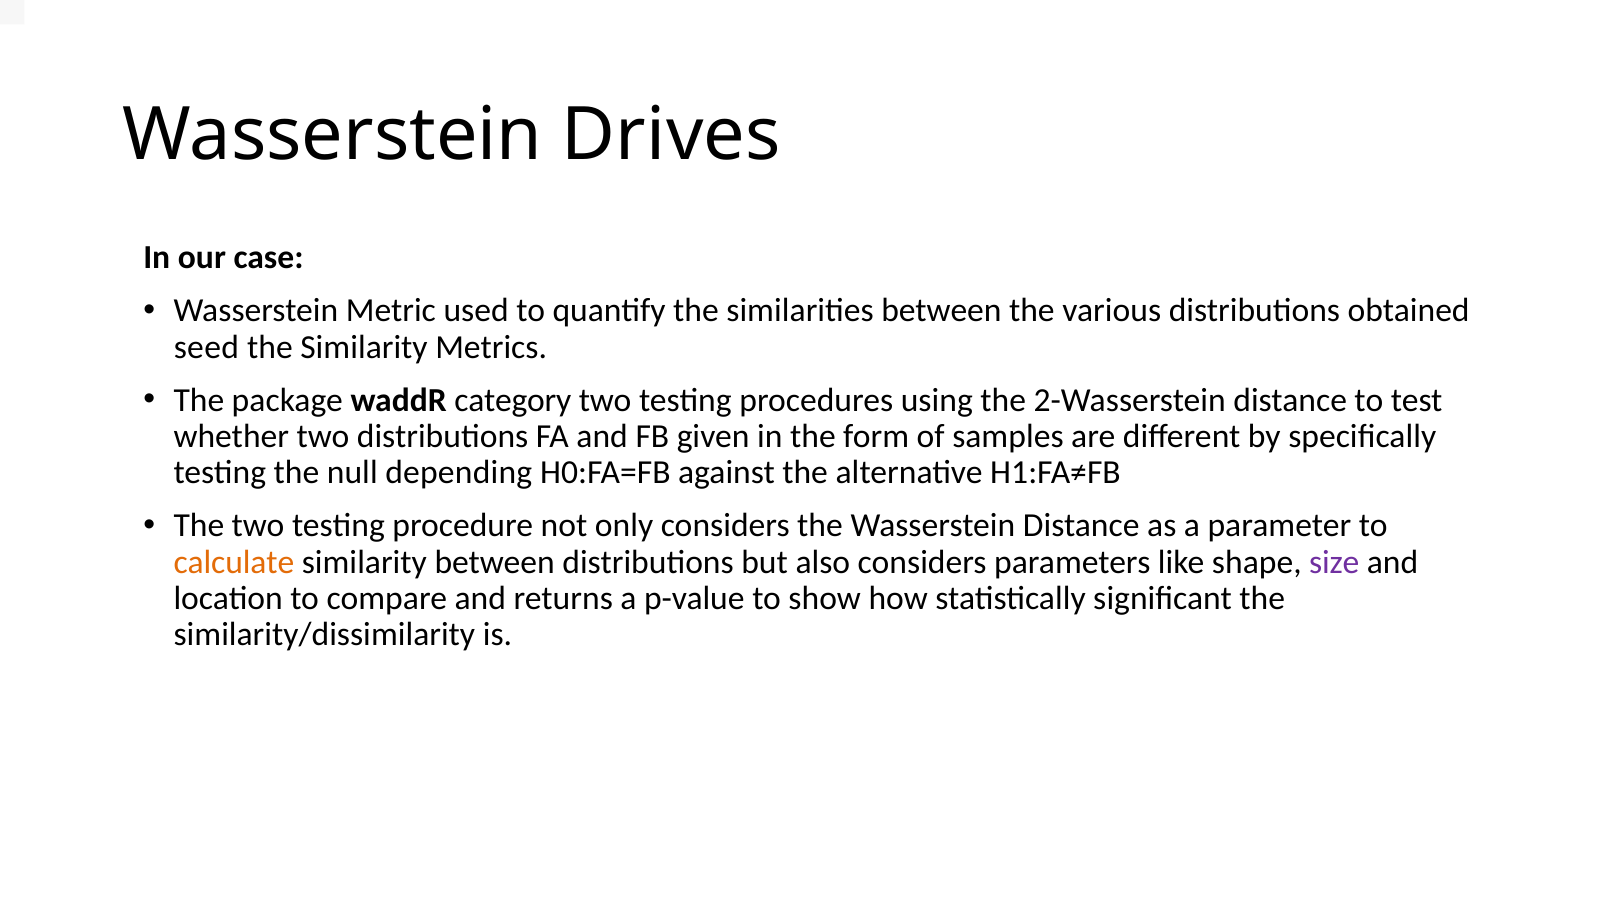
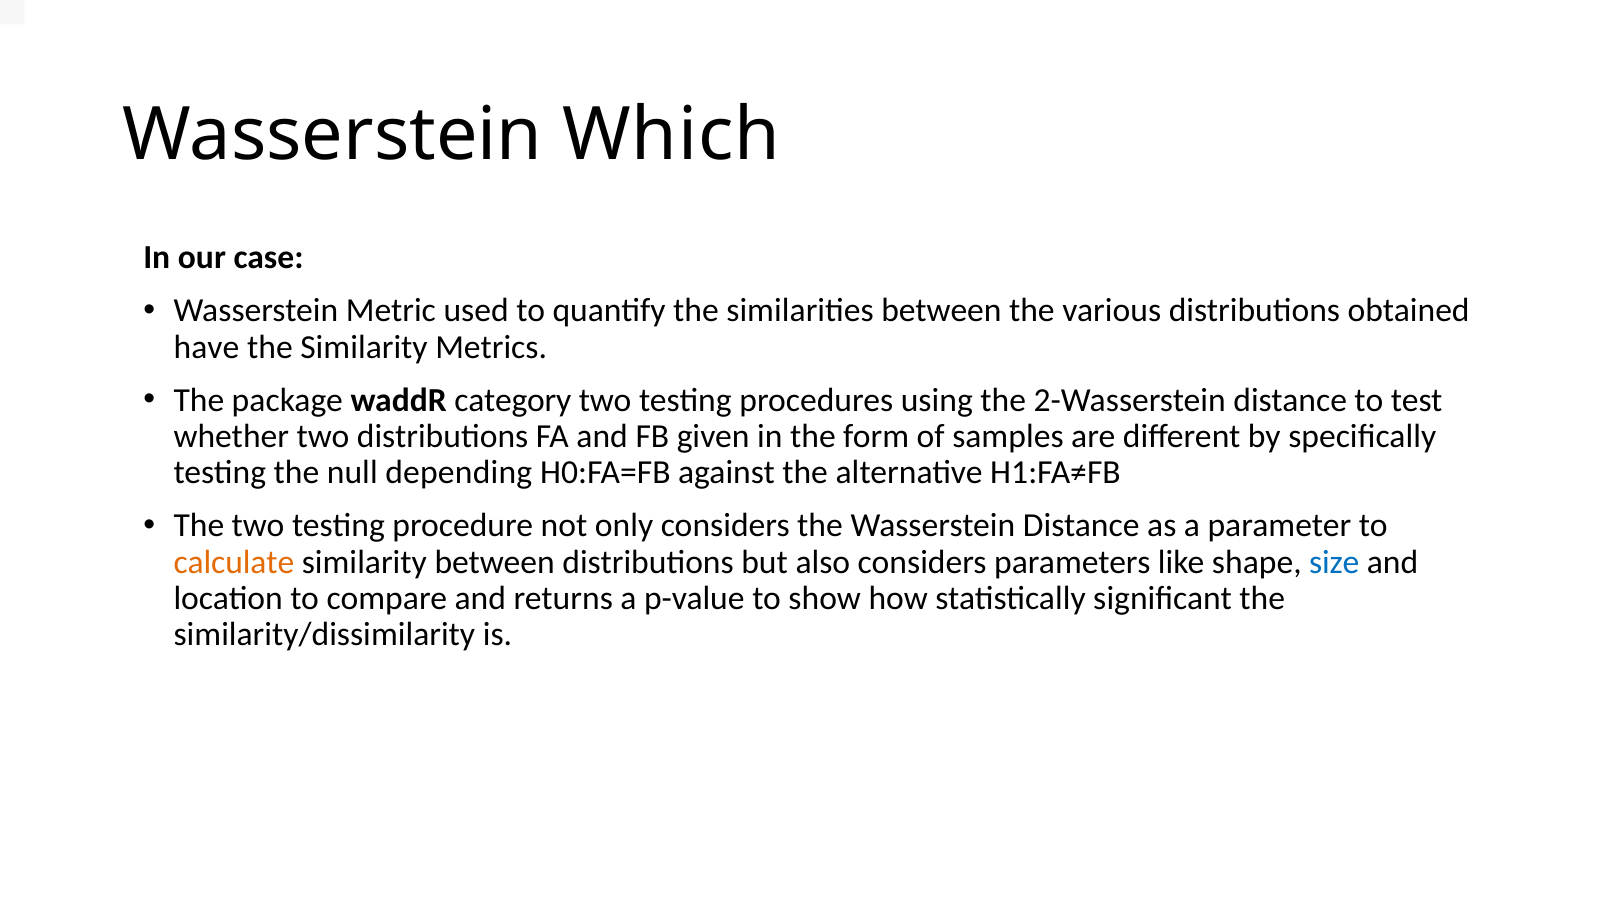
Drives: Drives -> Which
seed: seed -> have
size colour: purple -> blue
